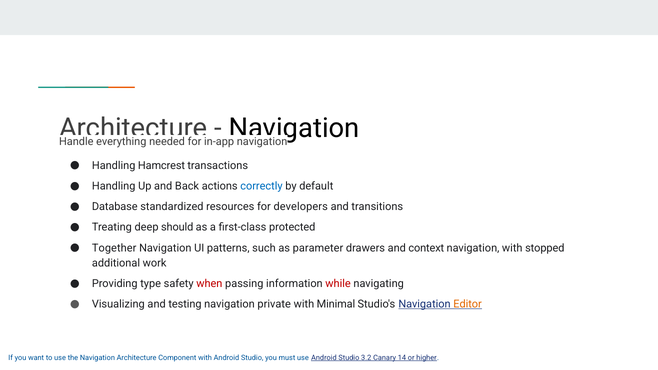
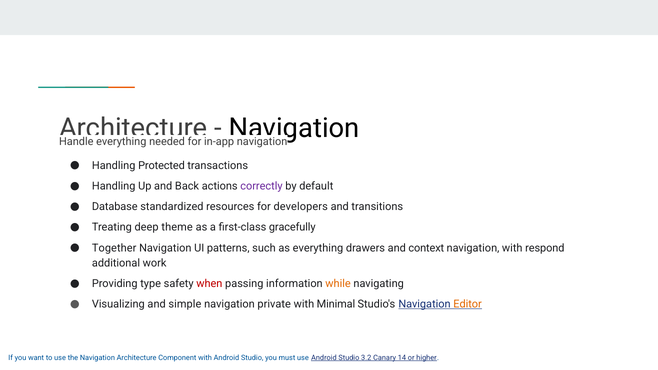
Hamcrest: Hamcrest -> Protected
correctly colour: blue -> purple
should: should -> theme
protected: protected -> gracefully
as parameter: parameter -> everything
stopped: stopped -> respond
while colour: red -> orange
testing: testing -> simple
